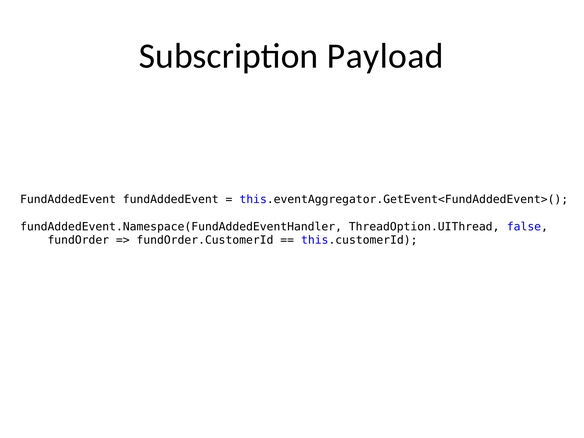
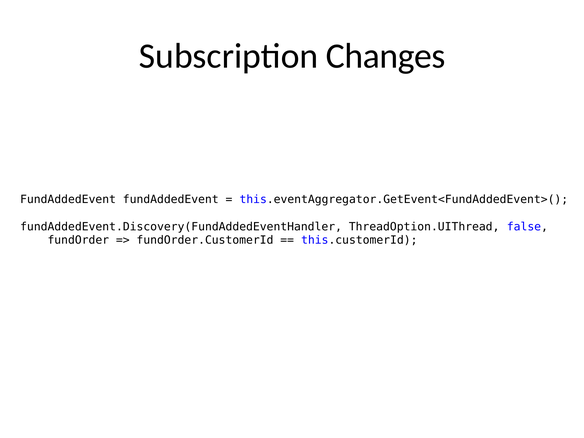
Payload: Payload -> Changes
fundAddedEvent.Namespace(FundAddedEventHandler: fundAddedEvent.Namespace(FundAddedEventHandler -> fundAddedEvent.Discovery(FundAddedEventHandler
